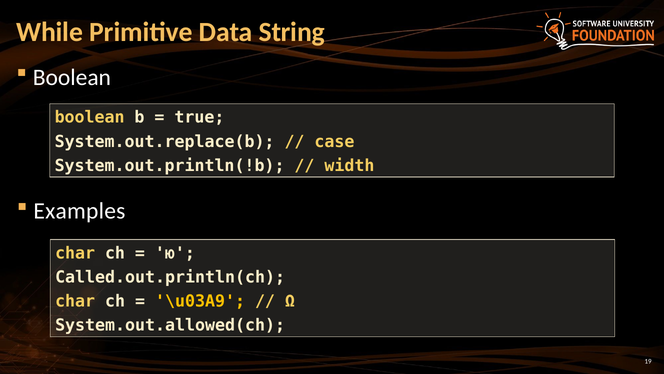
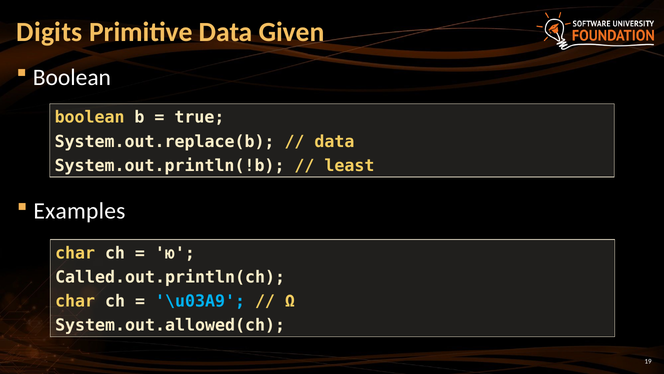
While: While -> Digits
String: String -> Given
case at (334, 141): case -> data
width: width -> least
\u03A9 colour: yellow -> light blue
